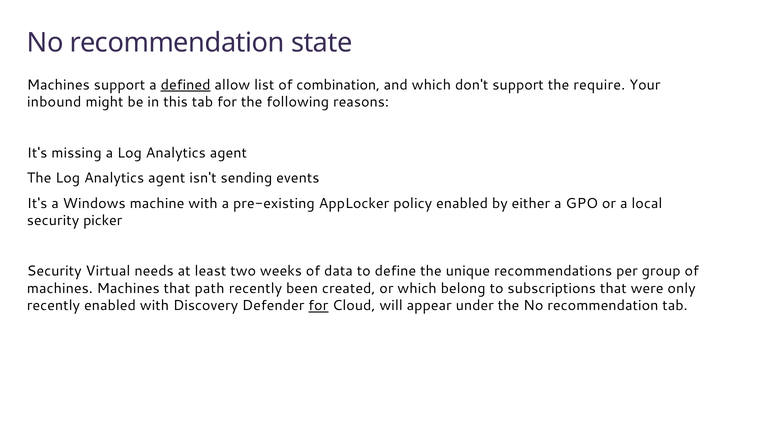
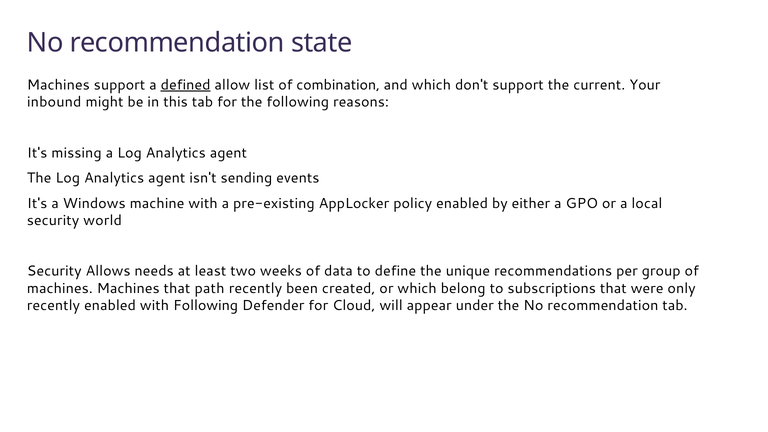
require: require -> current
picker: picker -> world
Virtual: Virtual -> Allows
with Discovery: Discovery -> Following
for at (318, 306) underline: present -> none
